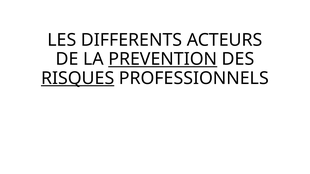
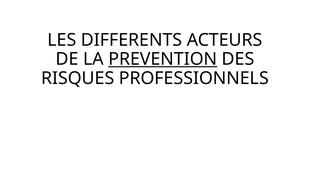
RISQUES underline: present -> none
